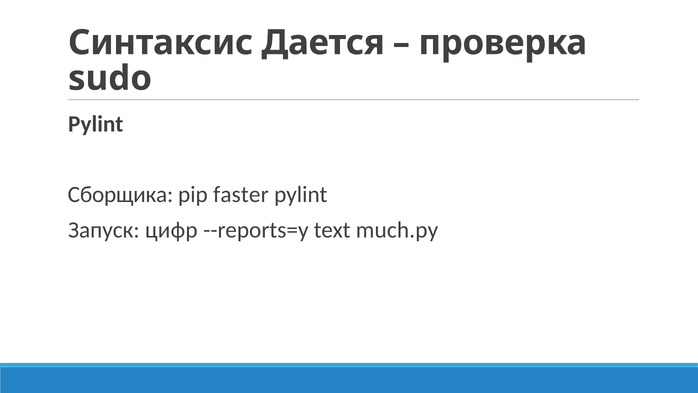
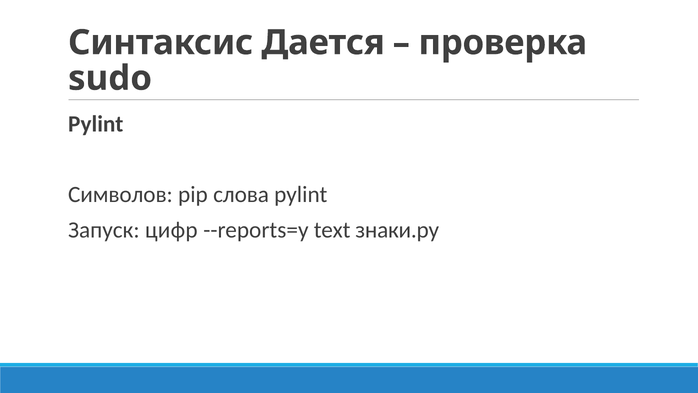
Сборщика: Сборщика -> Символов
faster: faster -> слова
much.py: much.py -> знаки.py
